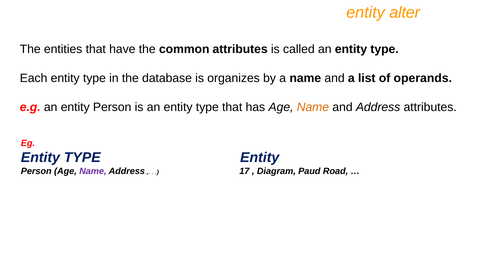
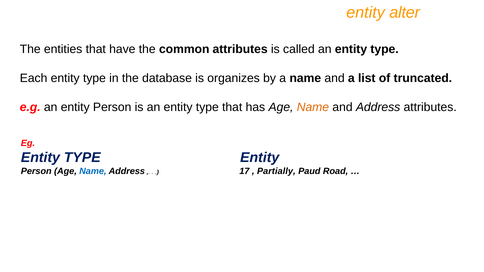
operands: operands -> truncated
Name at (93, 171) colour: purple -> blue
Diagram: Diagram -> Partially
